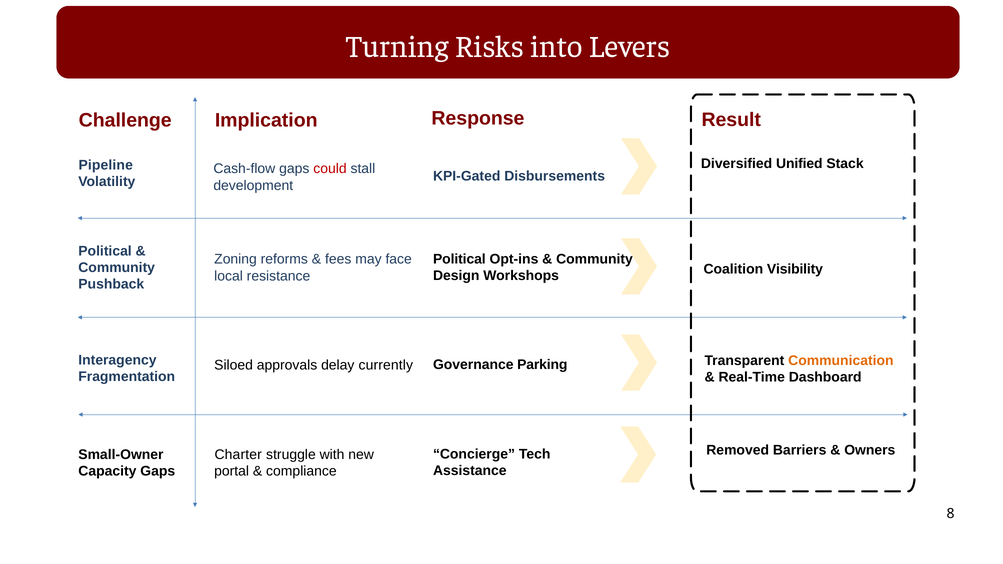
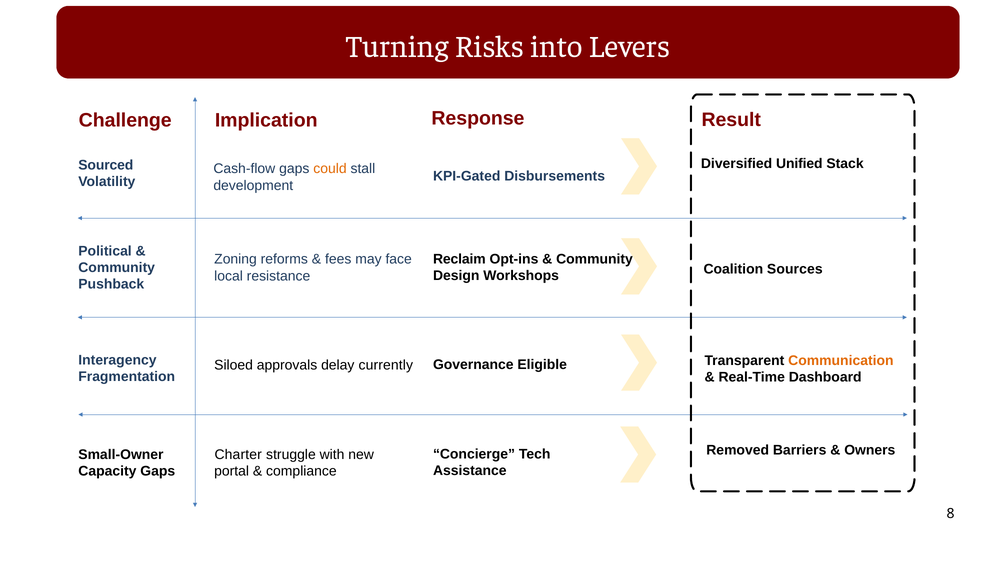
Pipeline: Pipeline -> Sourced
could colour: red -> orange
Political at (459, 259): Political -> Reclaim
Visibility: Visibility -> Sources
Parking: Parking -> Eligible
